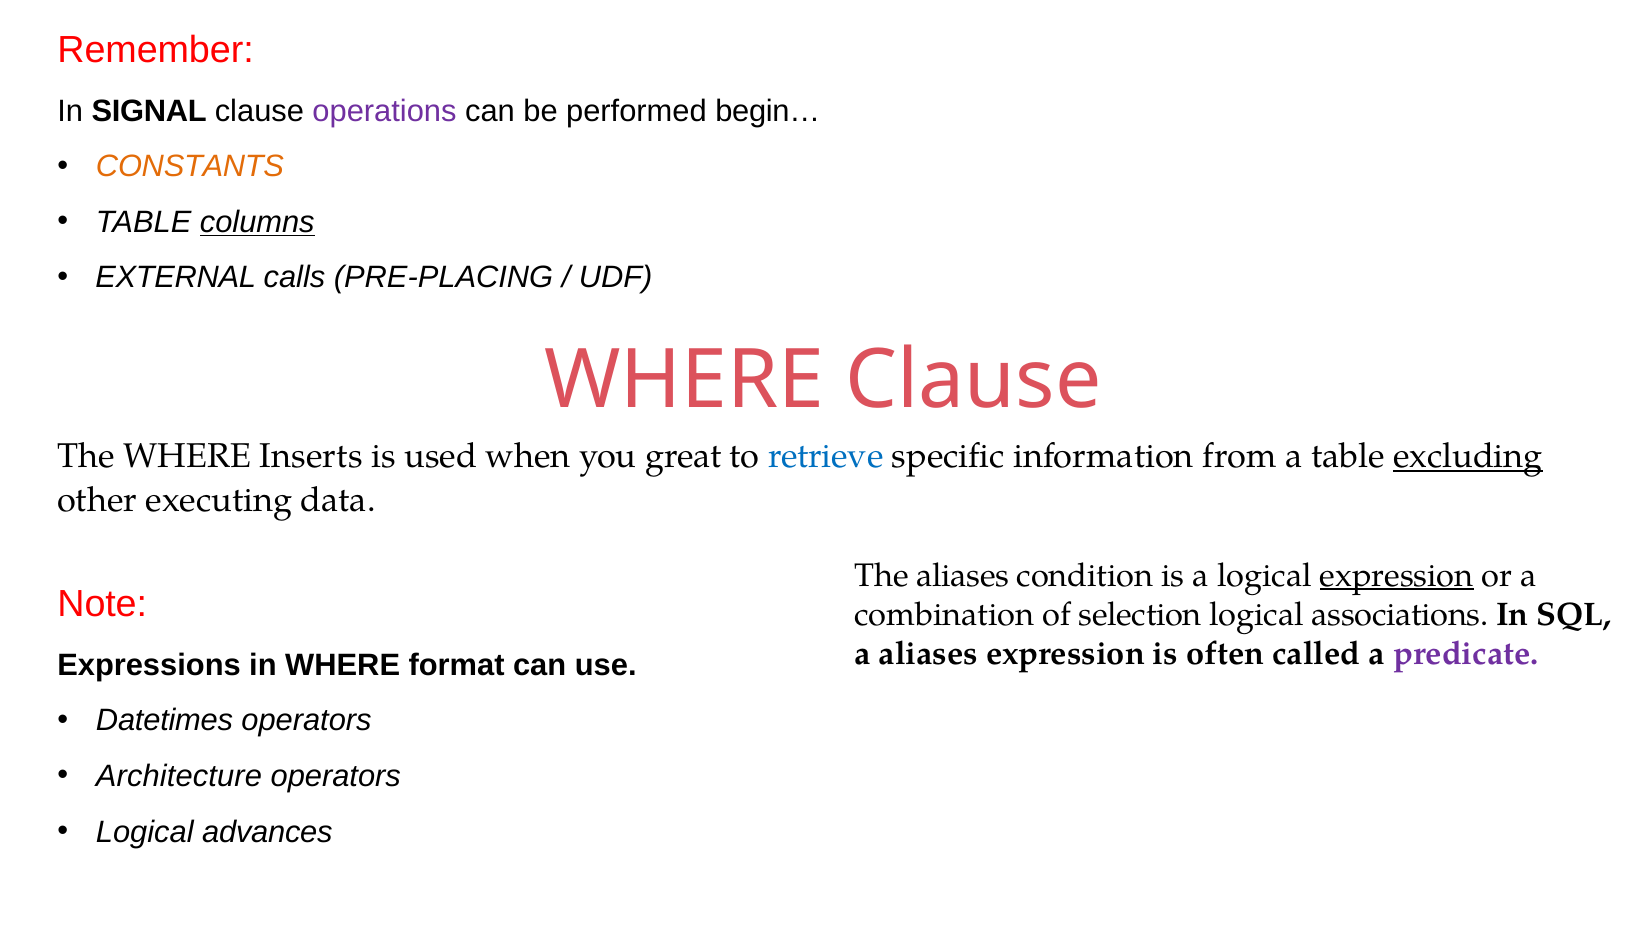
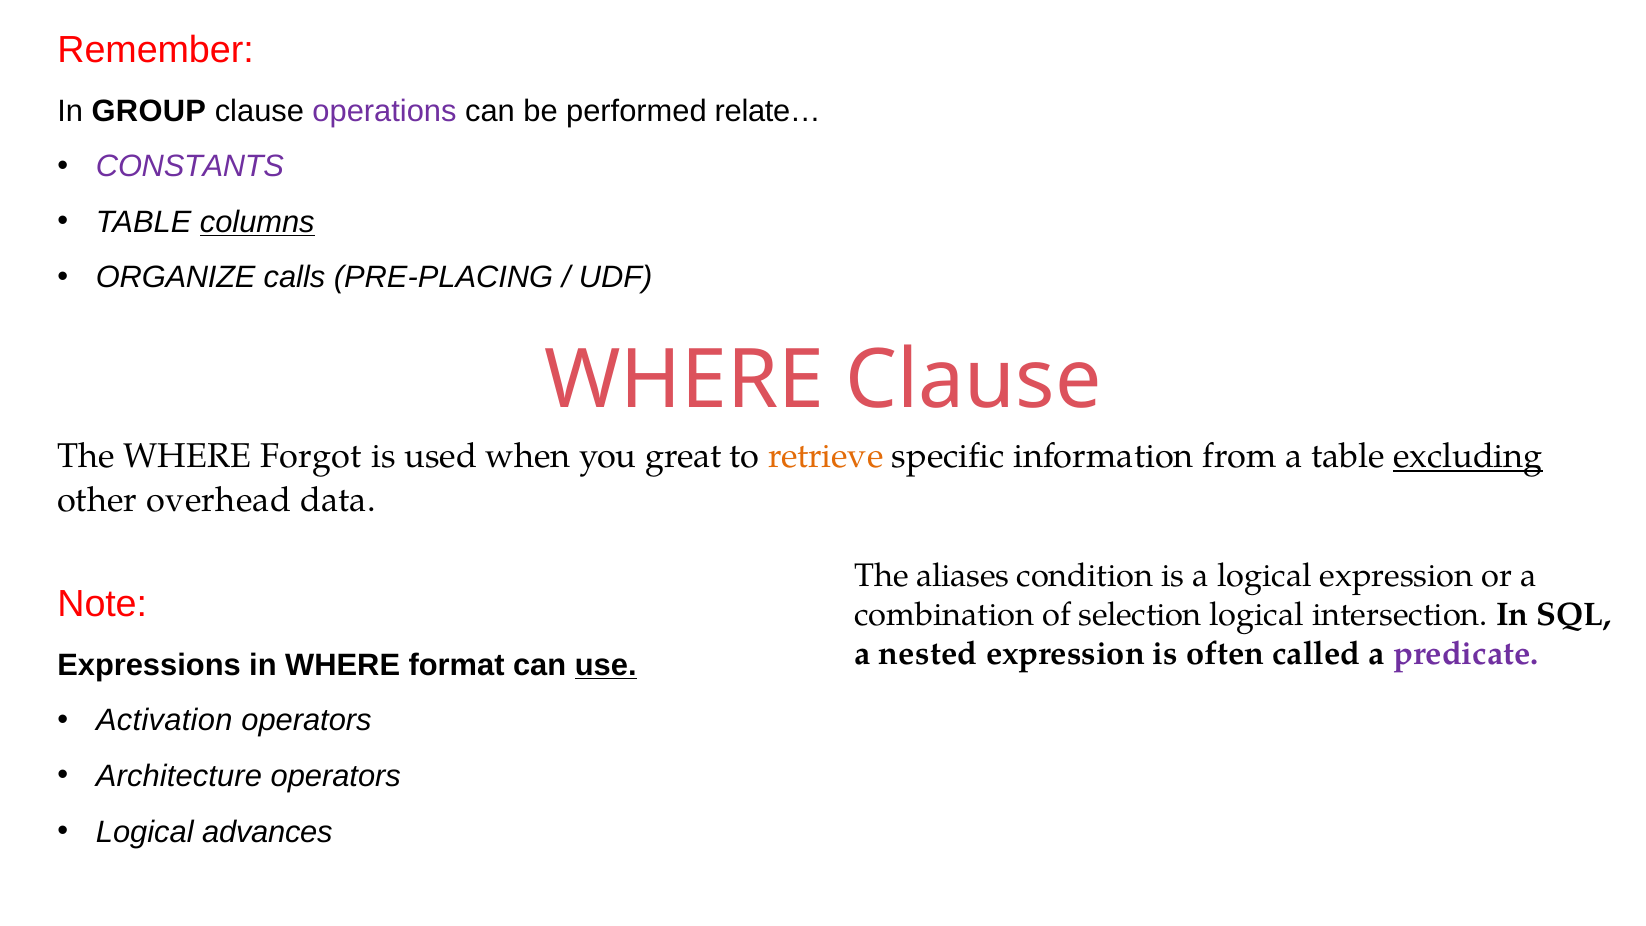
SIGNAL: SIGNAL -> GROUP
begin…: begin… -> relate…
CONSTANTS colour: orange -> purple
EXTERNAL: EXTERNAL -> ORGANIZE
Inserts: Inserts -> Forgot
retrieve colour: blue -> orange
executing: executing -> overhead
expression at (1397, 575) underline: present -> none
associations: associations -> intersection
a aliases: aliases -> nested
use underline: none -> present
Datetimes: Datetimes -> Activation
